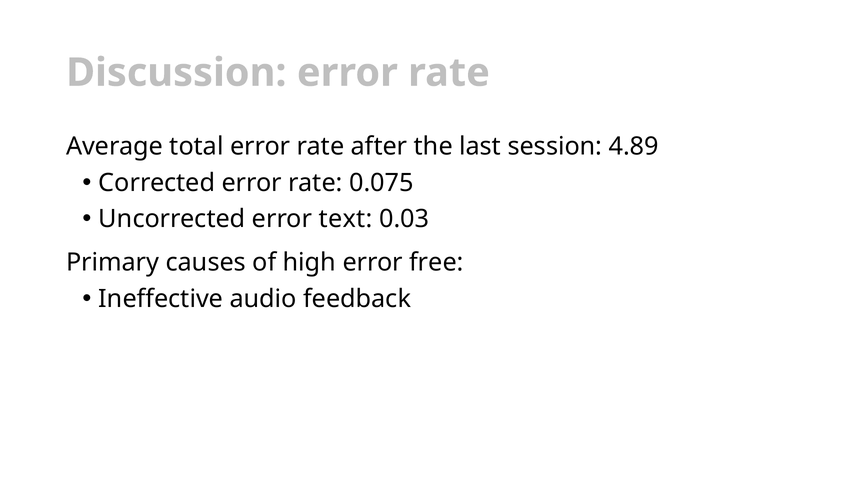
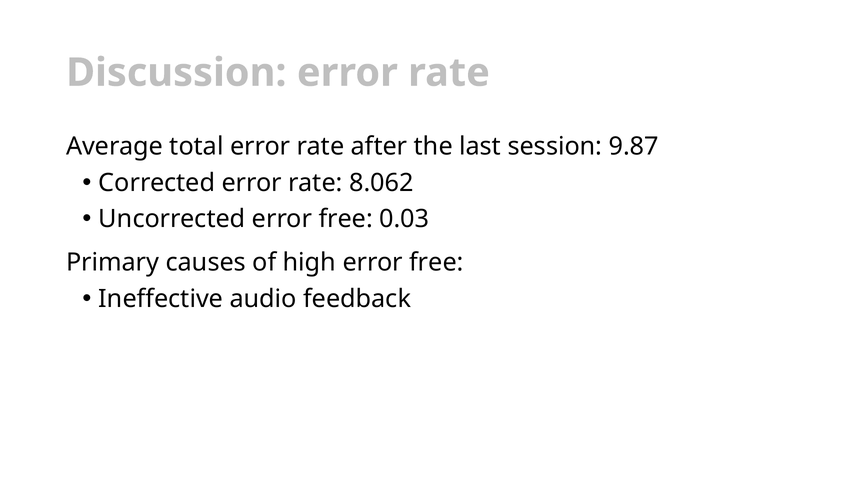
4.89: 4.89 -> 9.87
0.075: 0.075 -> 8.062
Uncorrected error text: text -> free
